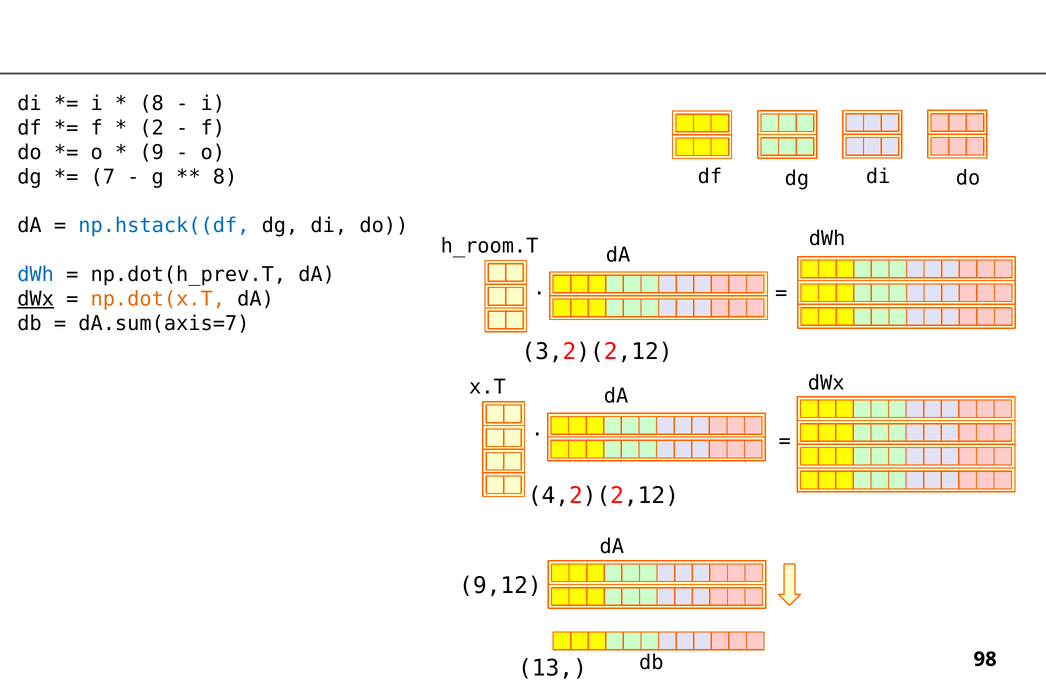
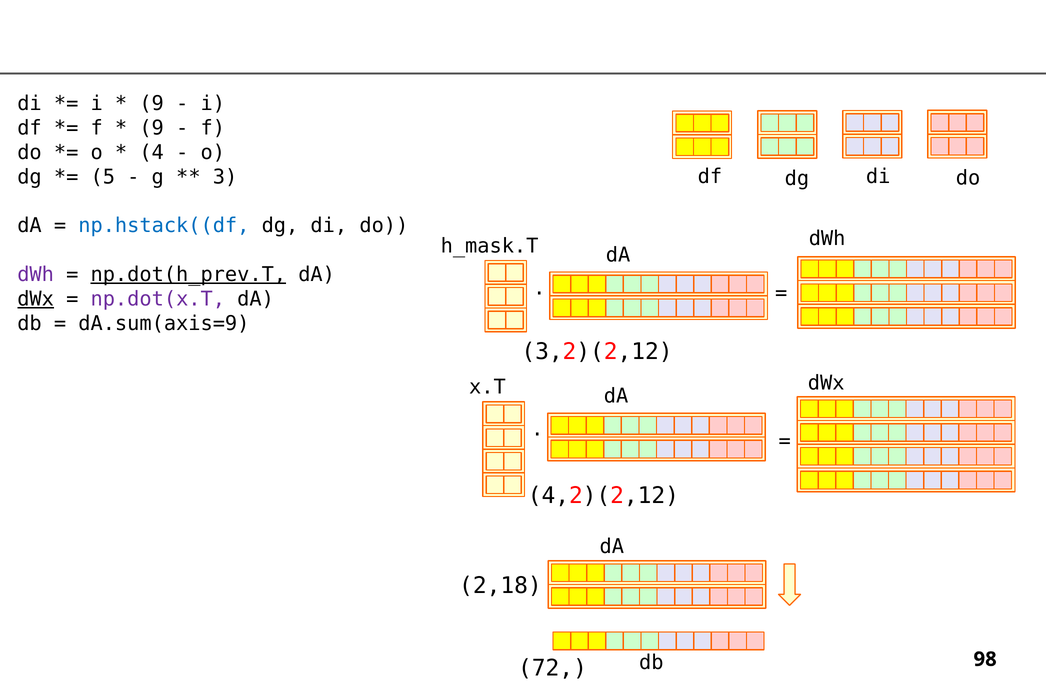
8 at (152, 104): 8 -> 9
2 at (152, 128): 2 -> 9
9: 9 -> 4
7: 7 -> 5
8 at (225, 177): 8 -> 3
h_room.T: h_room.T -> h_mask.T
dWh at (36, 275) colour: blue -> purple
np.dot(h_prev.T underline: none -> present
np.dot(x.T colour: orange -> purple
dA.sum(axis=7: dA.sum(axis=7 -> dA.sum(axis=9
9,12: 9,12 -> 2,18
13: 13 -> 72
